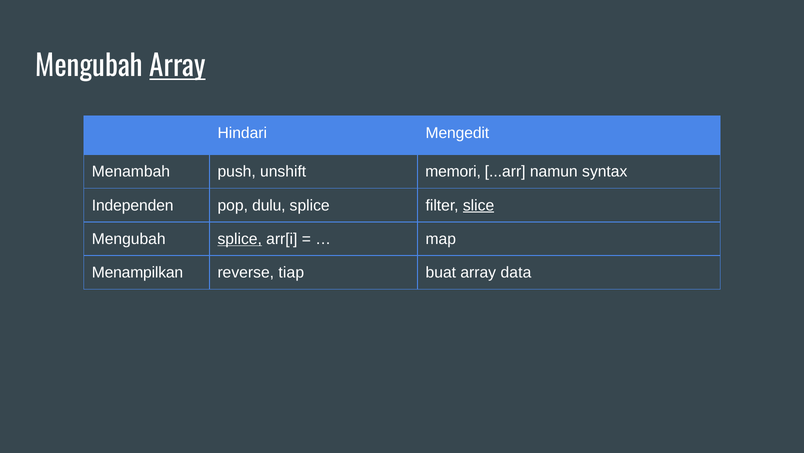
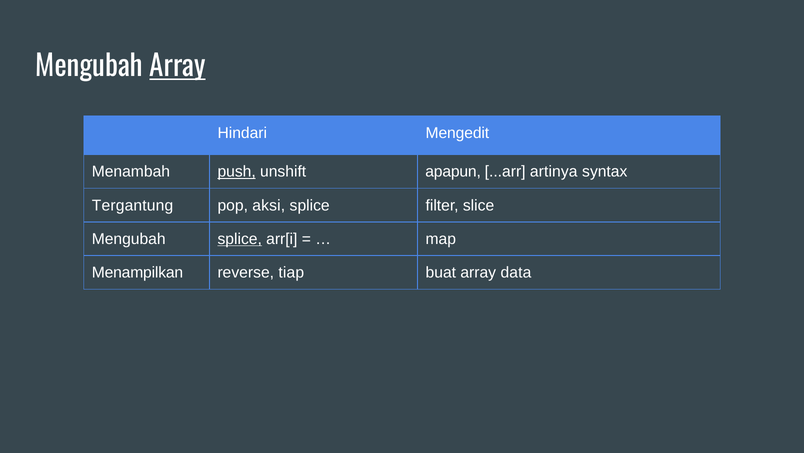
push underline: none -> present
memori: memori -> apapun
namun: namun -> artinya
Independen: Independen -> Tergantung
dulu: dulu -> aksi
slice underline: present -> none
